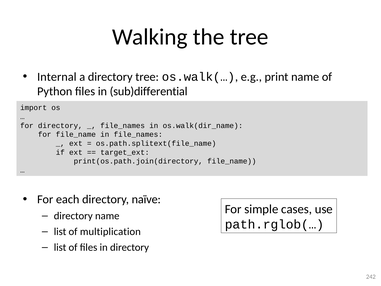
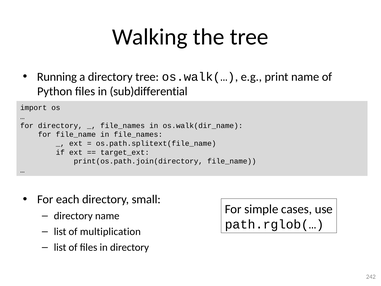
Internal: Internal -> Running
naïve: naïve -> small
